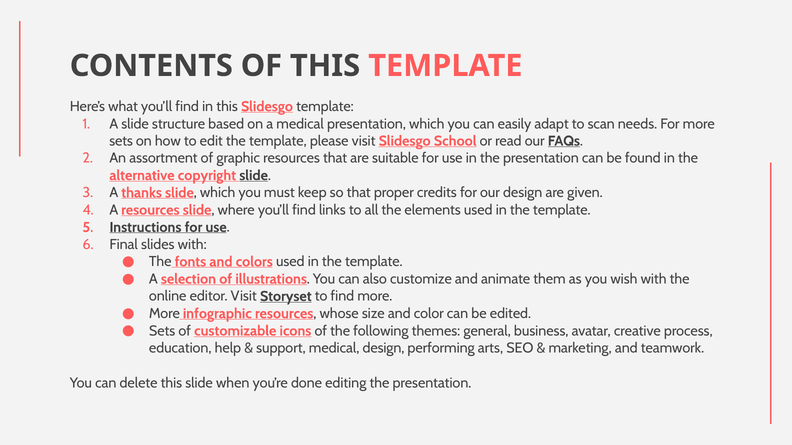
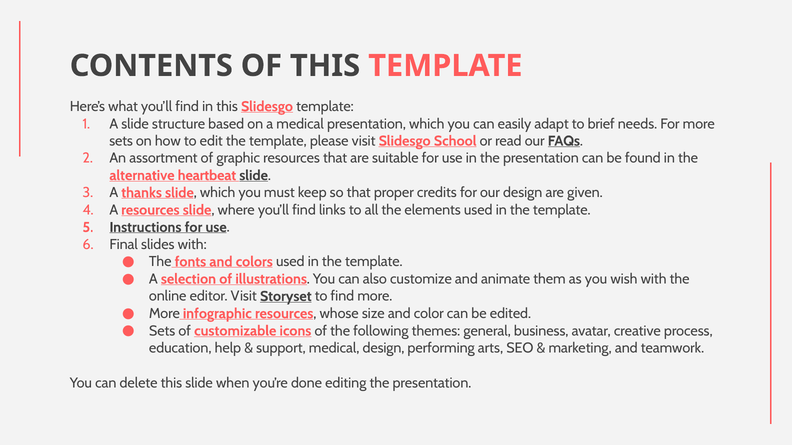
scan: scan -> brief
copyright: copyright -> heartbeat
